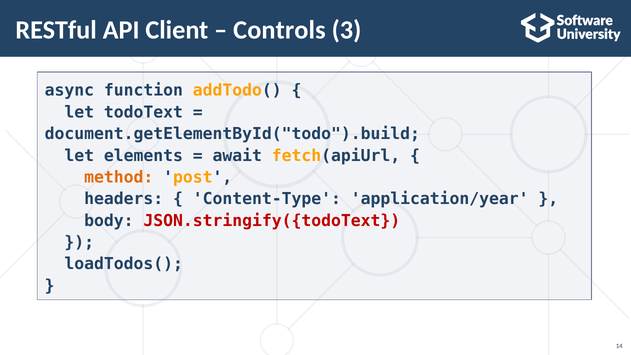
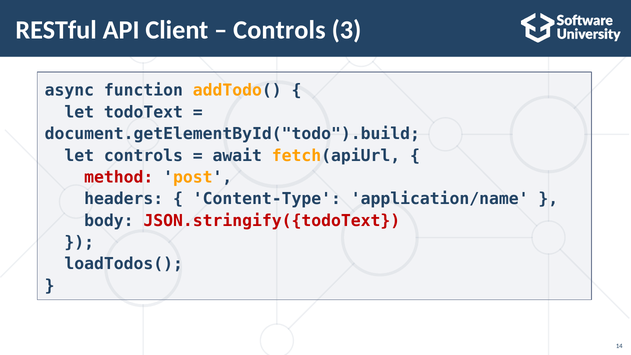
let elements: elements -> controls
method colour: orange -> red
application/year: application/year -> application/name
